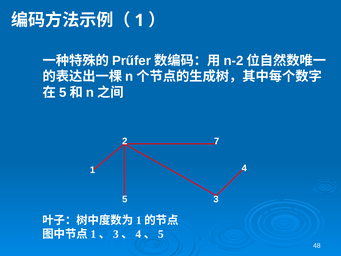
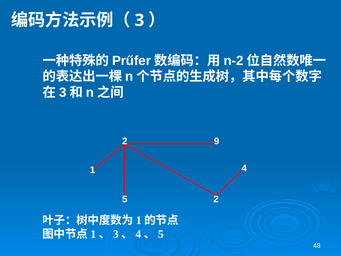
1 at (139, 20): 1 -> 3
5 at (63, 92): 5 -> 3
7: 7 -> 9
5 3: 3 -> 2
